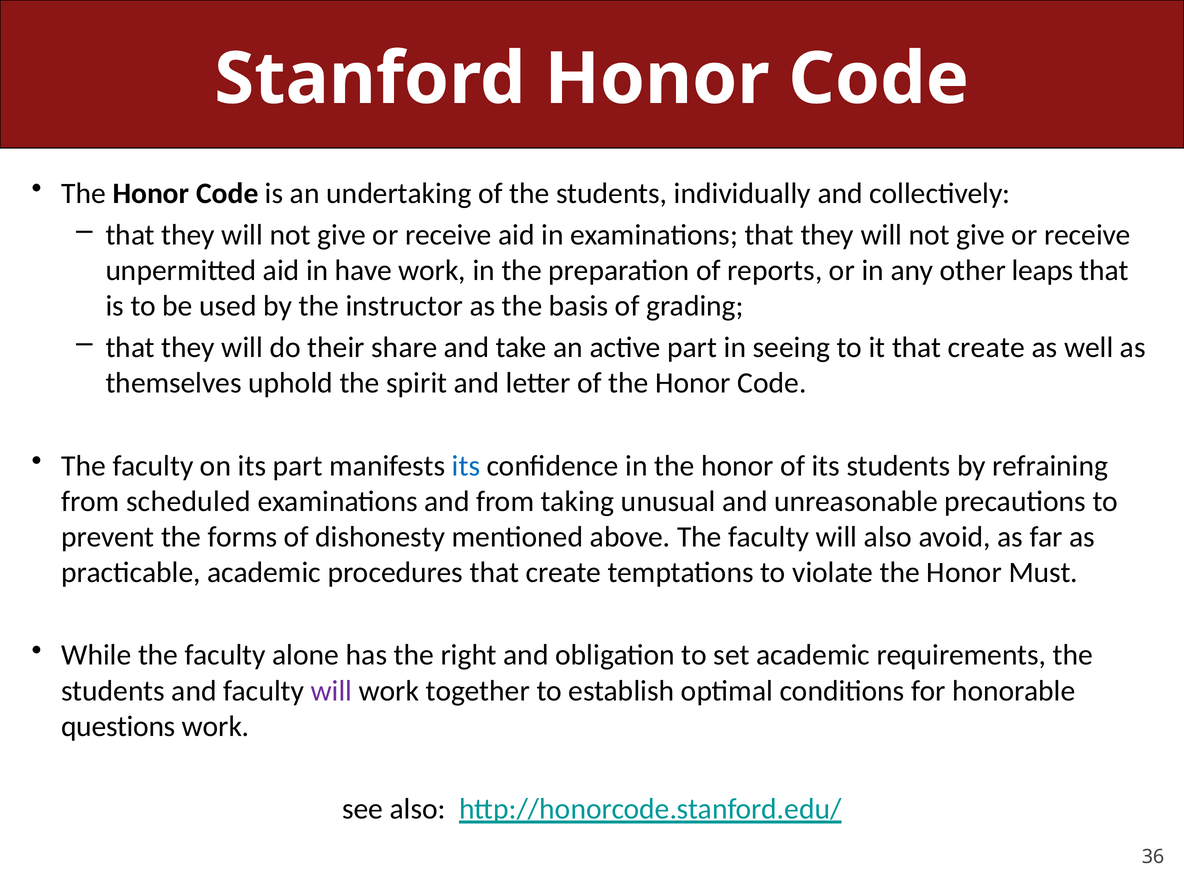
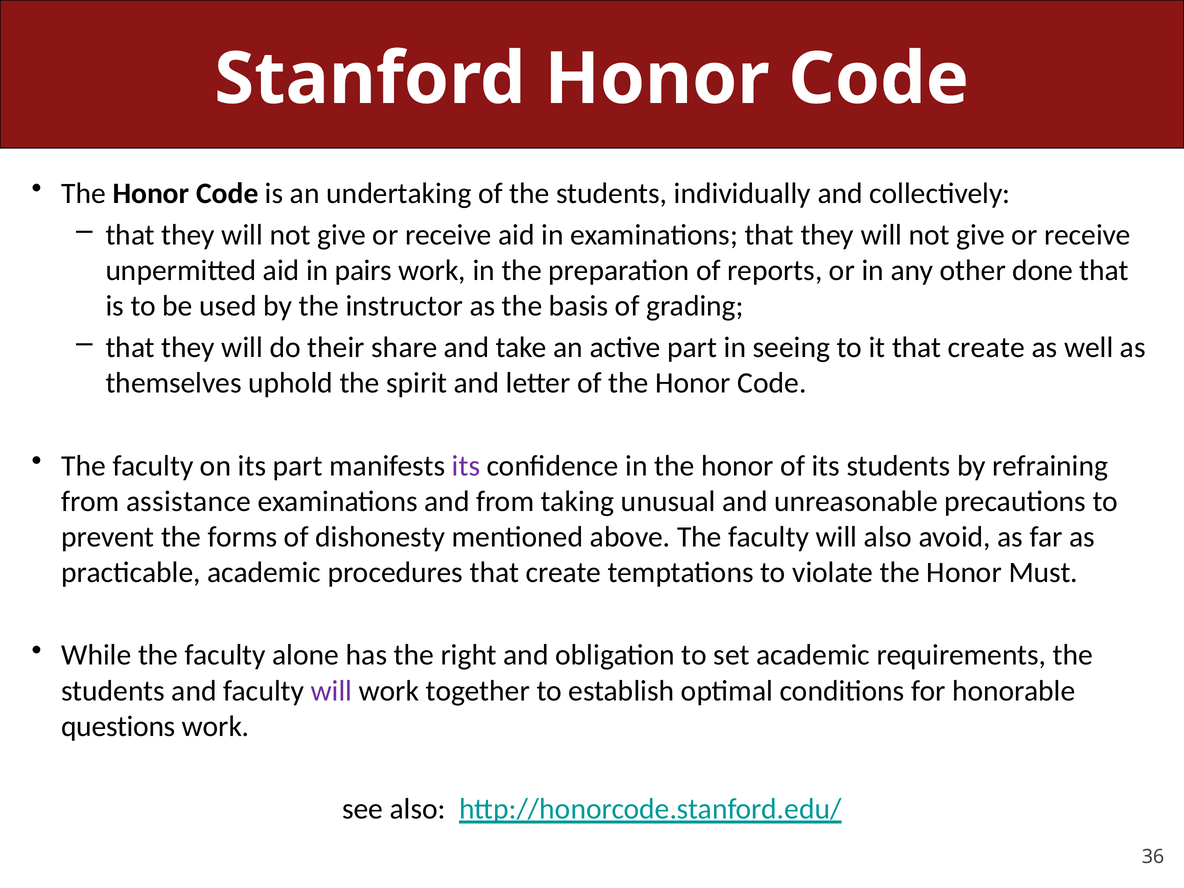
have: have -> pairs
leaps: leaps -> done
its at (466, 466) colour: blue -> purple
scheduled: scheduled -> assistance
